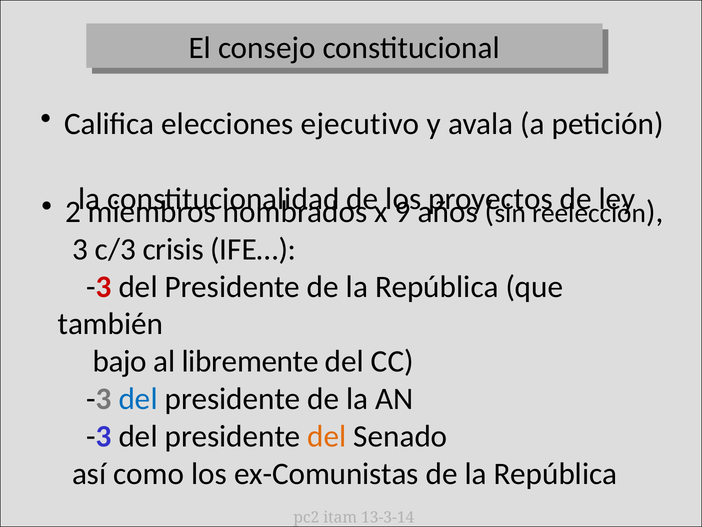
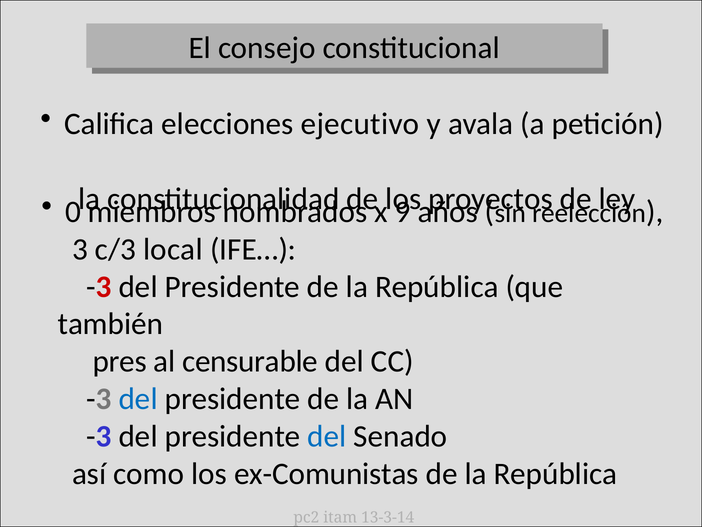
2: 2 -> 0
crisis: crisis -> local
bajo: bajo -> pres
libremente: libremente -> censurable
del at (327, 436) colour: orange -> blue
